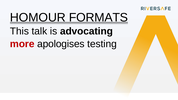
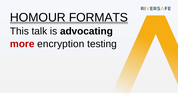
apologises: apologises -> encryption
